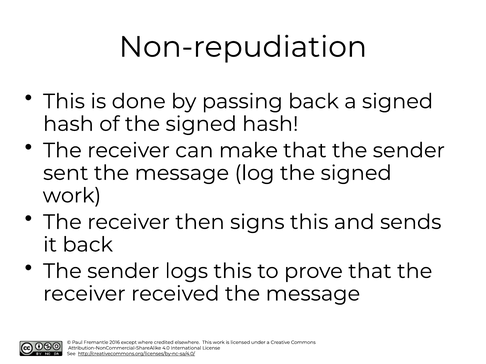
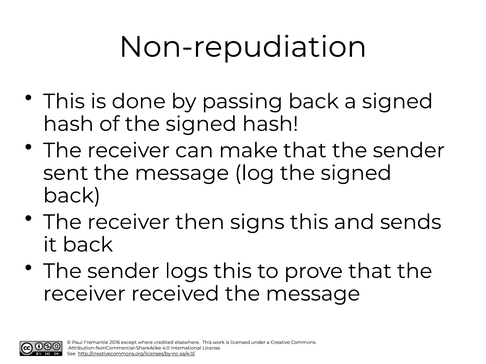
work at (72, 196): work -> back
